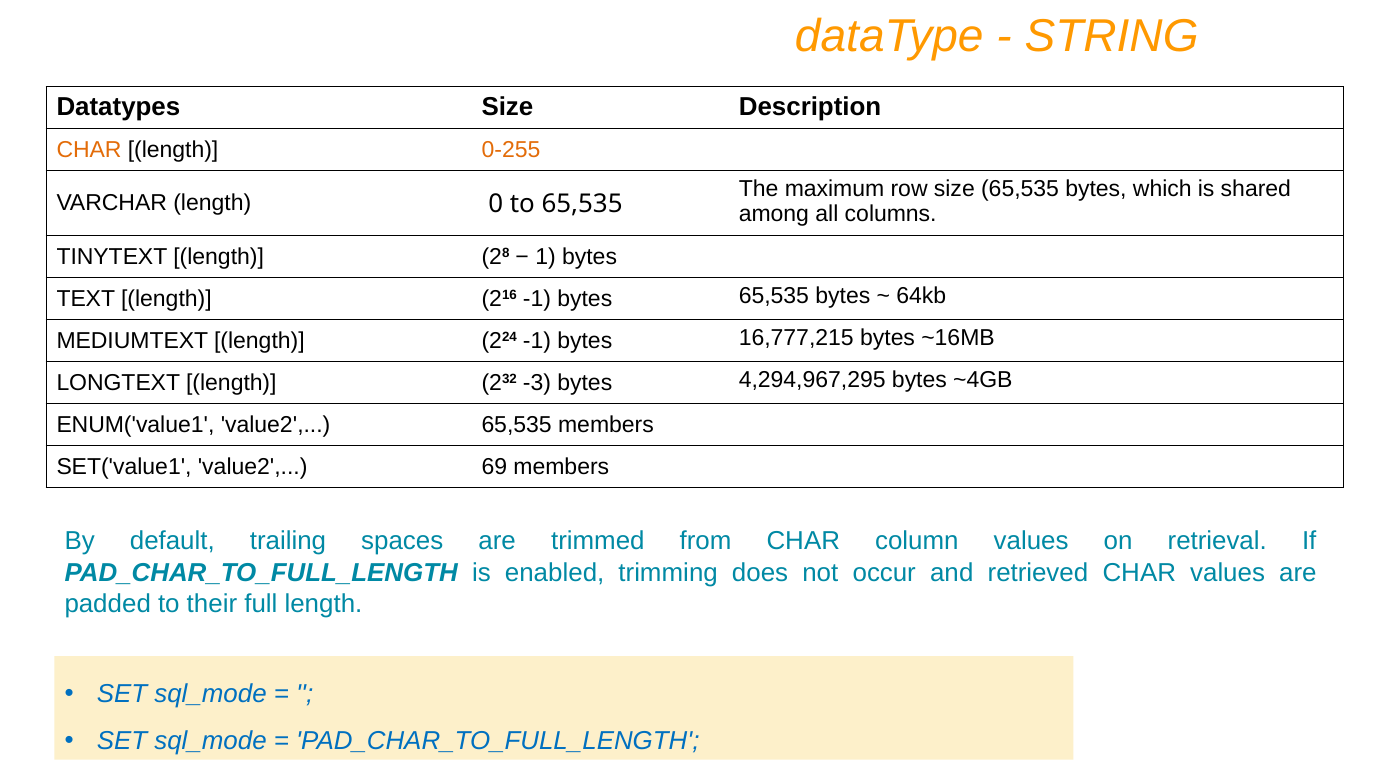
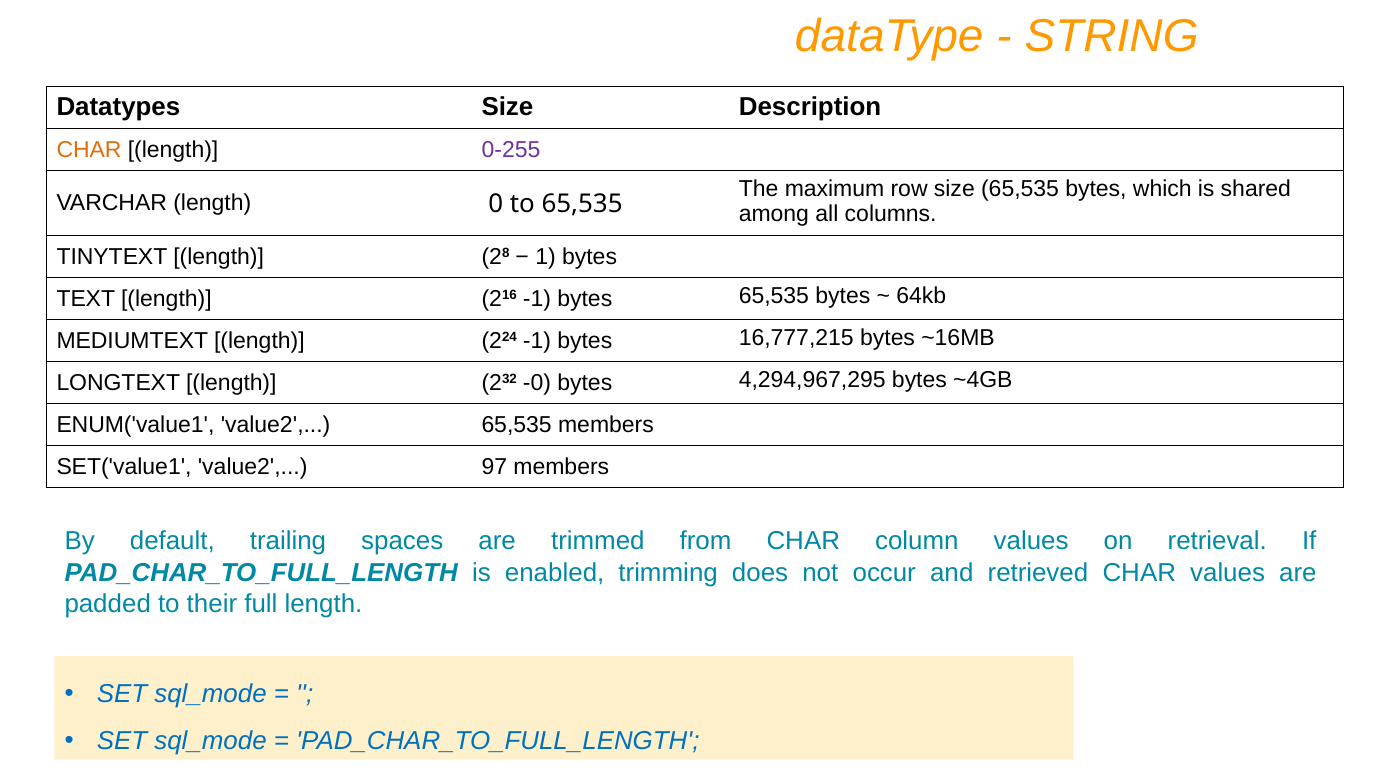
0-255 colour: orange -> purple
-3: -3 -> -0
69: 69 -> 97
